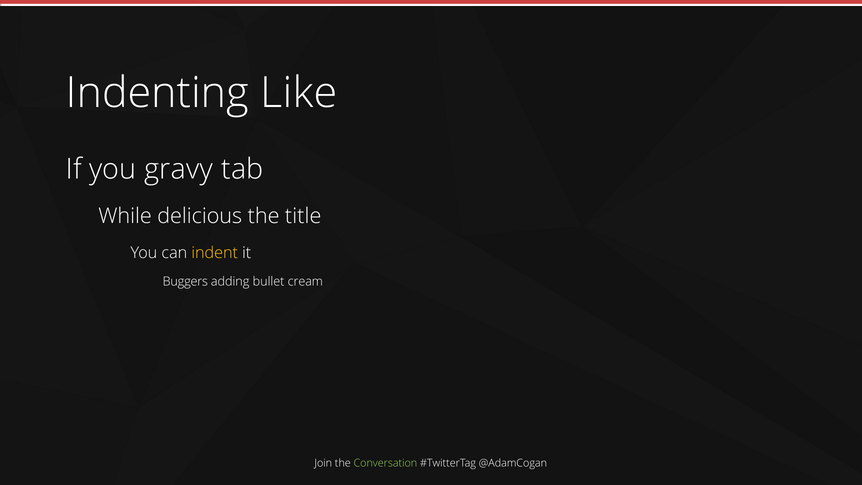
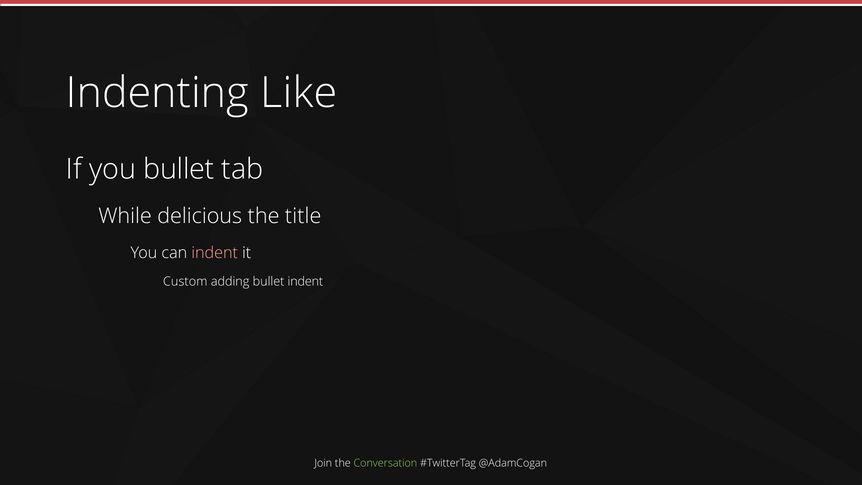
you gravy: gravy -> bullet
indent at (215, 253) colour: yellow -> pink
Buggers: Buggers -> Custom
bullet cream: cream -> indent
